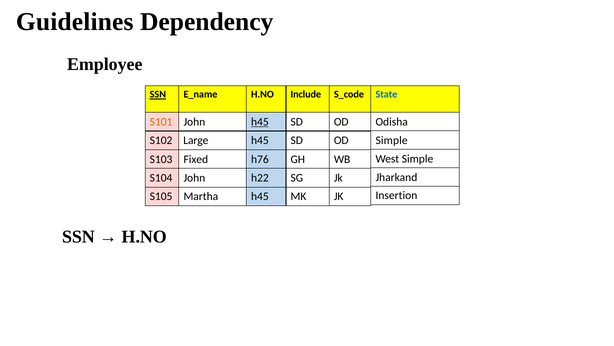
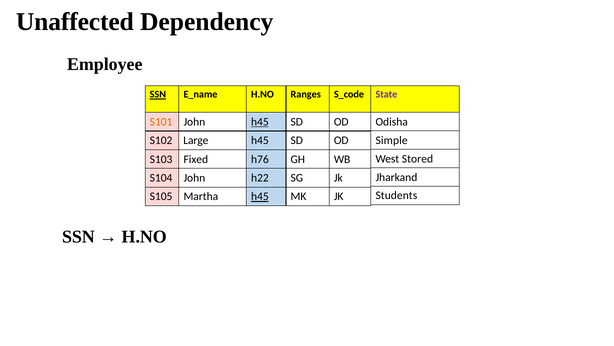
Guidelines: Guidelines -> Unaffected
Include: Include -> Ranges
State colour: blue -> purple
West Simple: Simple -> Stored
Insertion: Insertion -> Students
h45 at (260, 196) underline: none -> present
